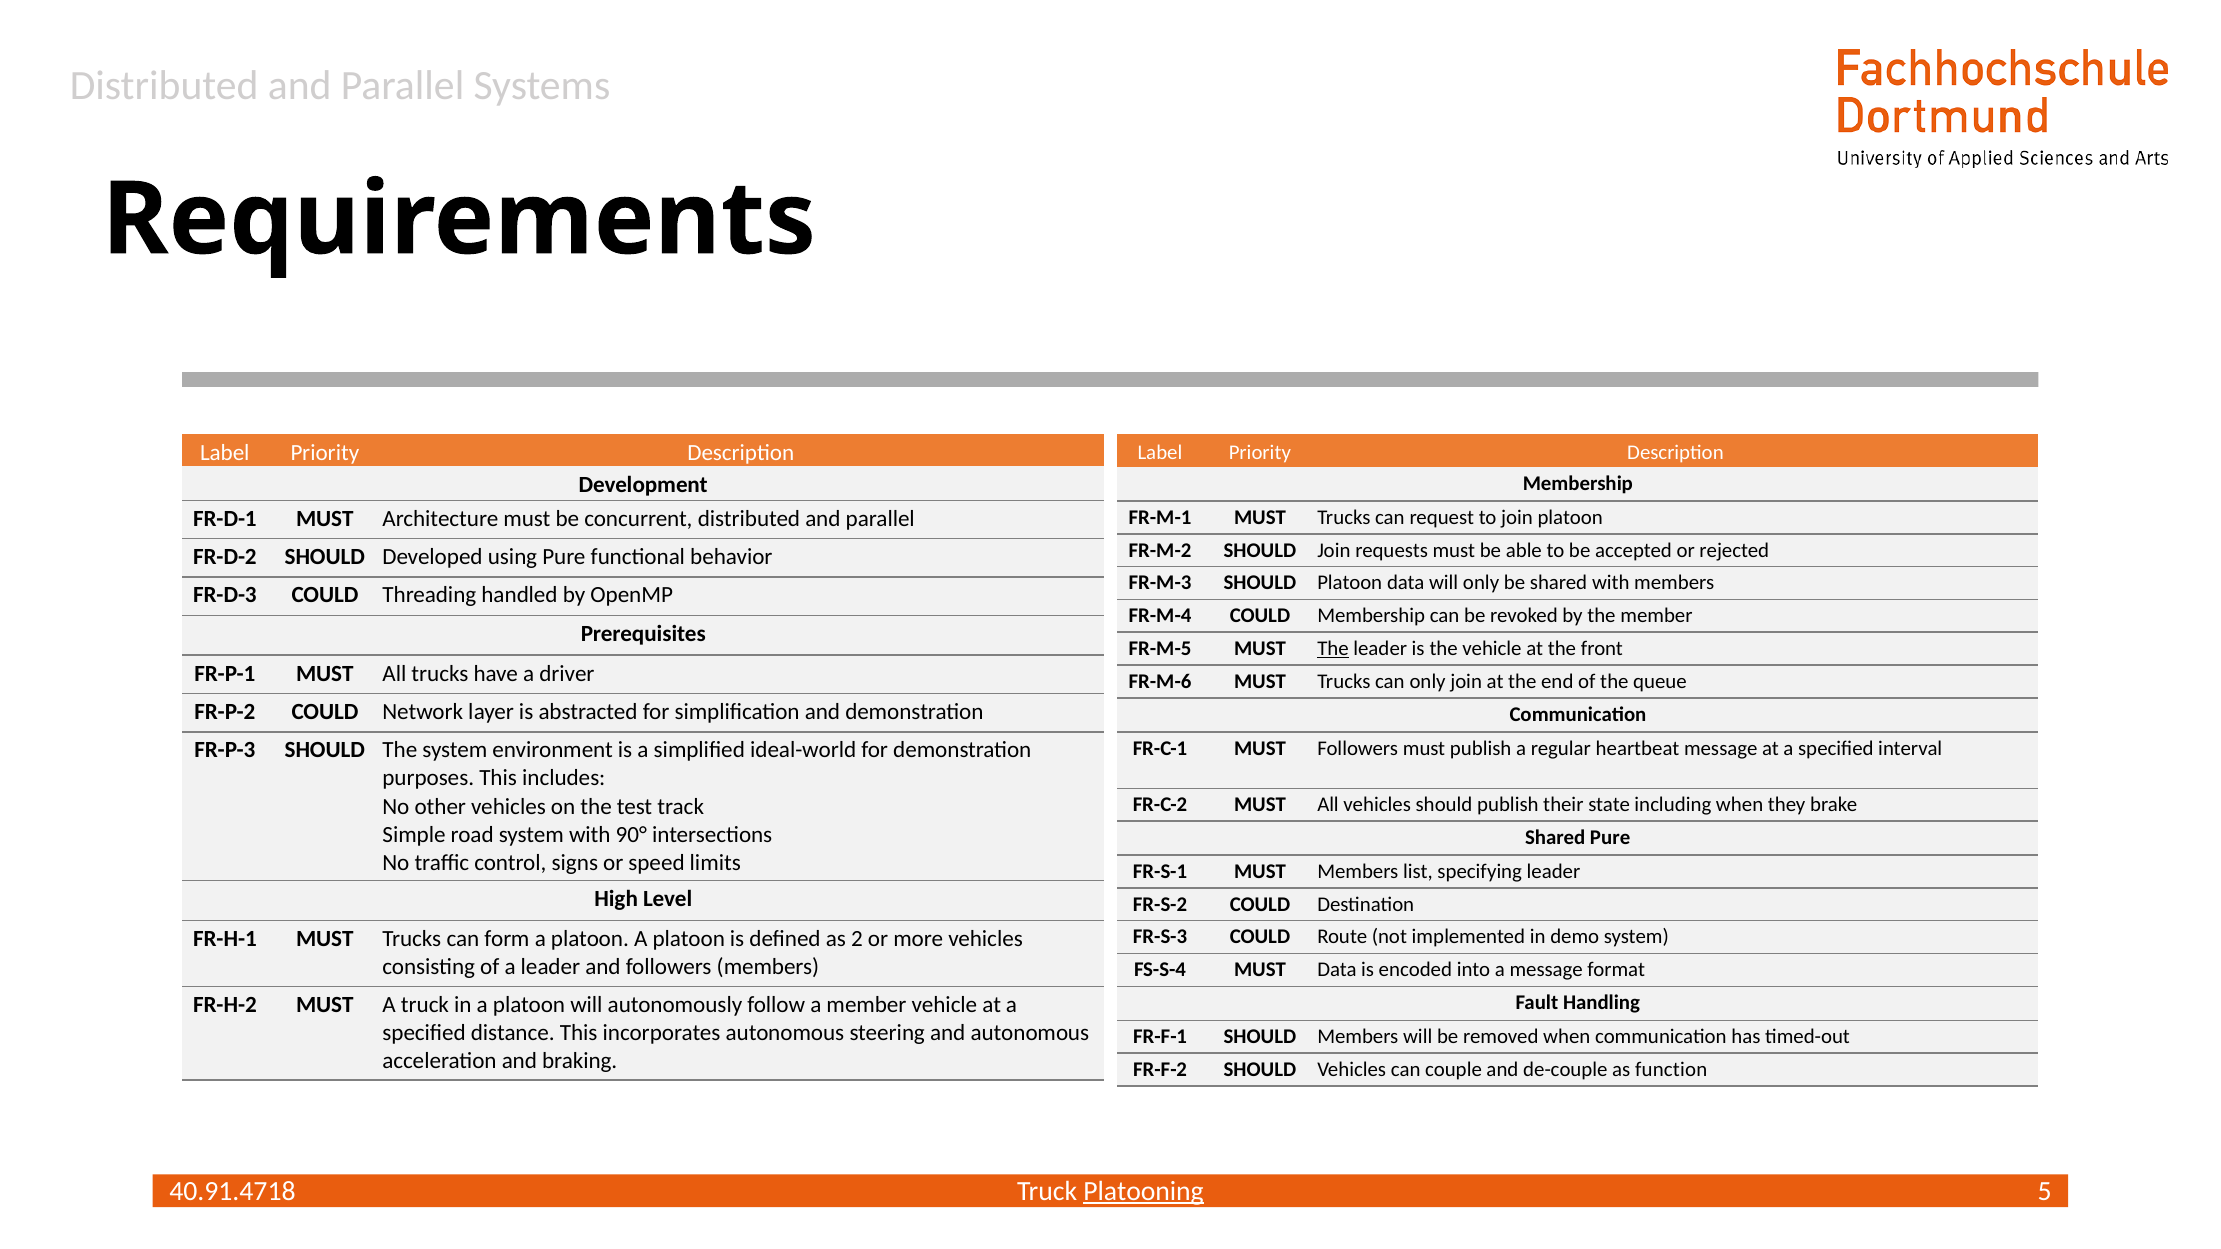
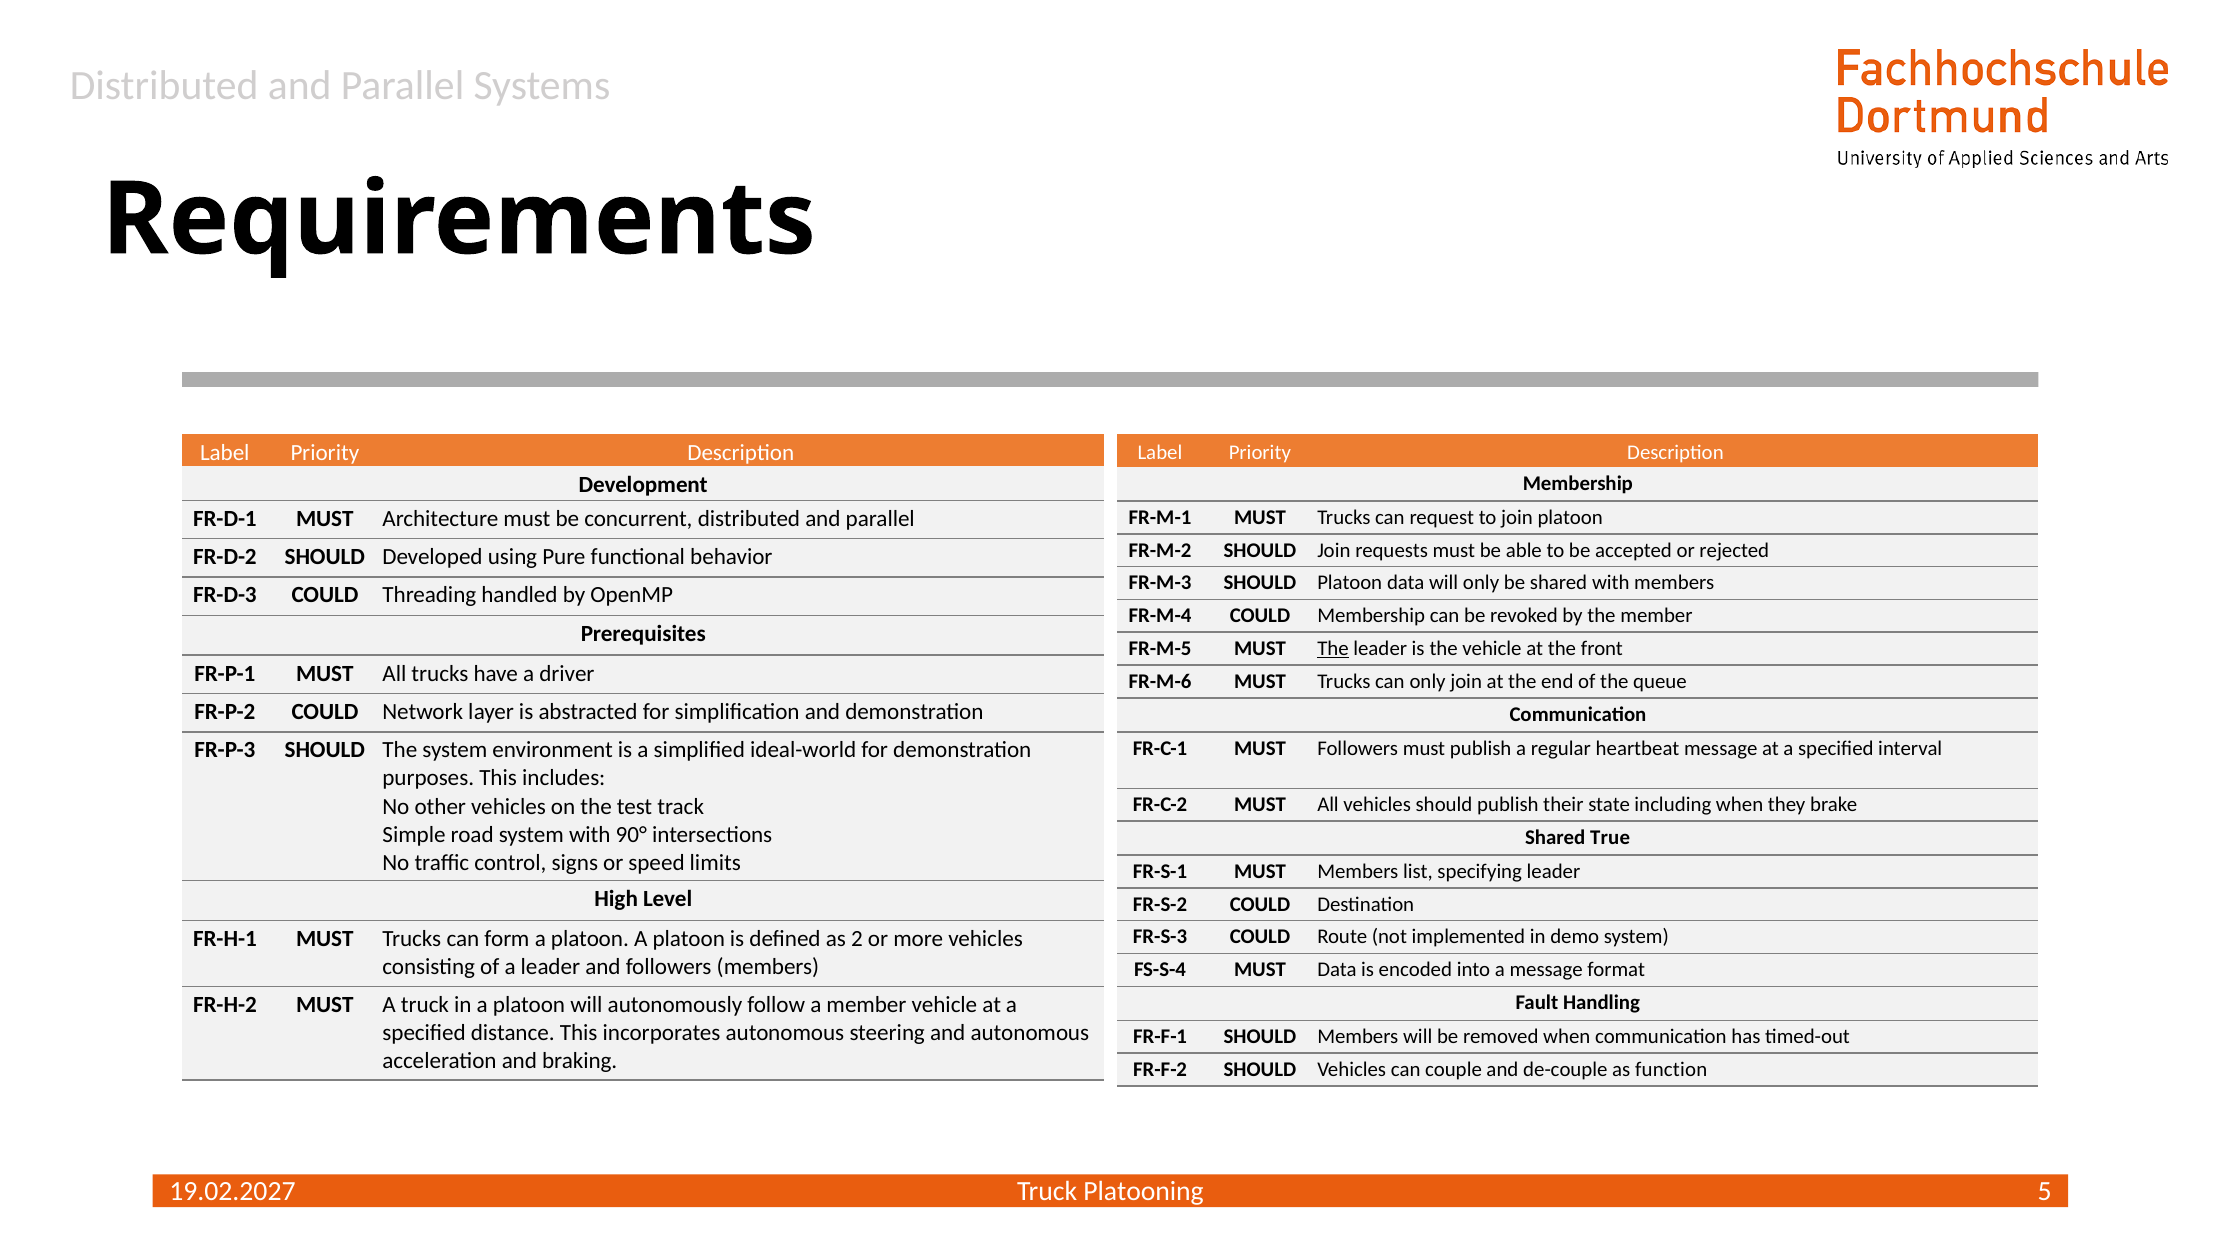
Shared Pure: Pure -> True
40.91.4718: 40.91.4718 -> 19.02.2027
Platooning underline: present -> none
